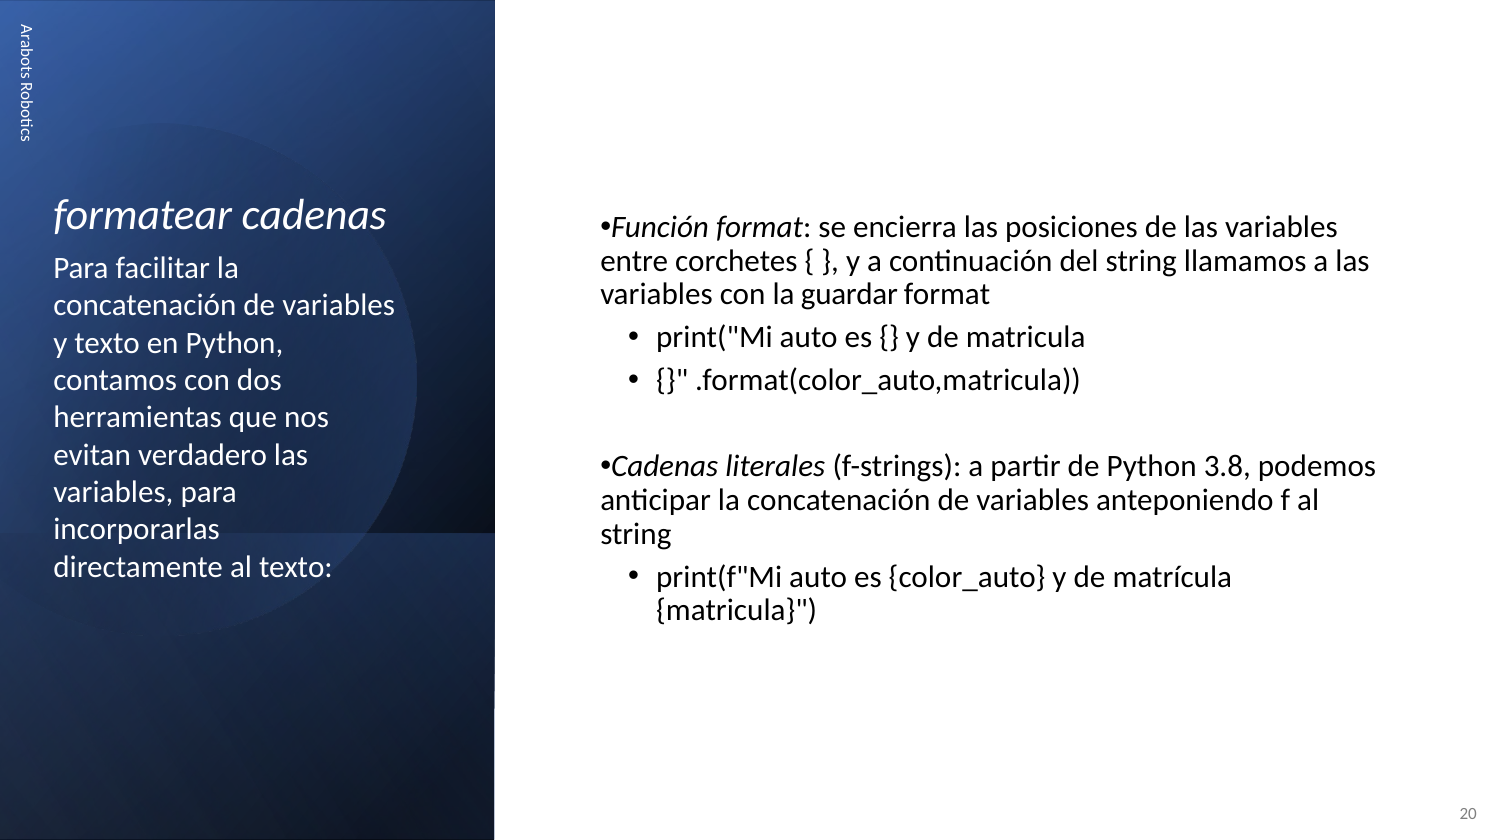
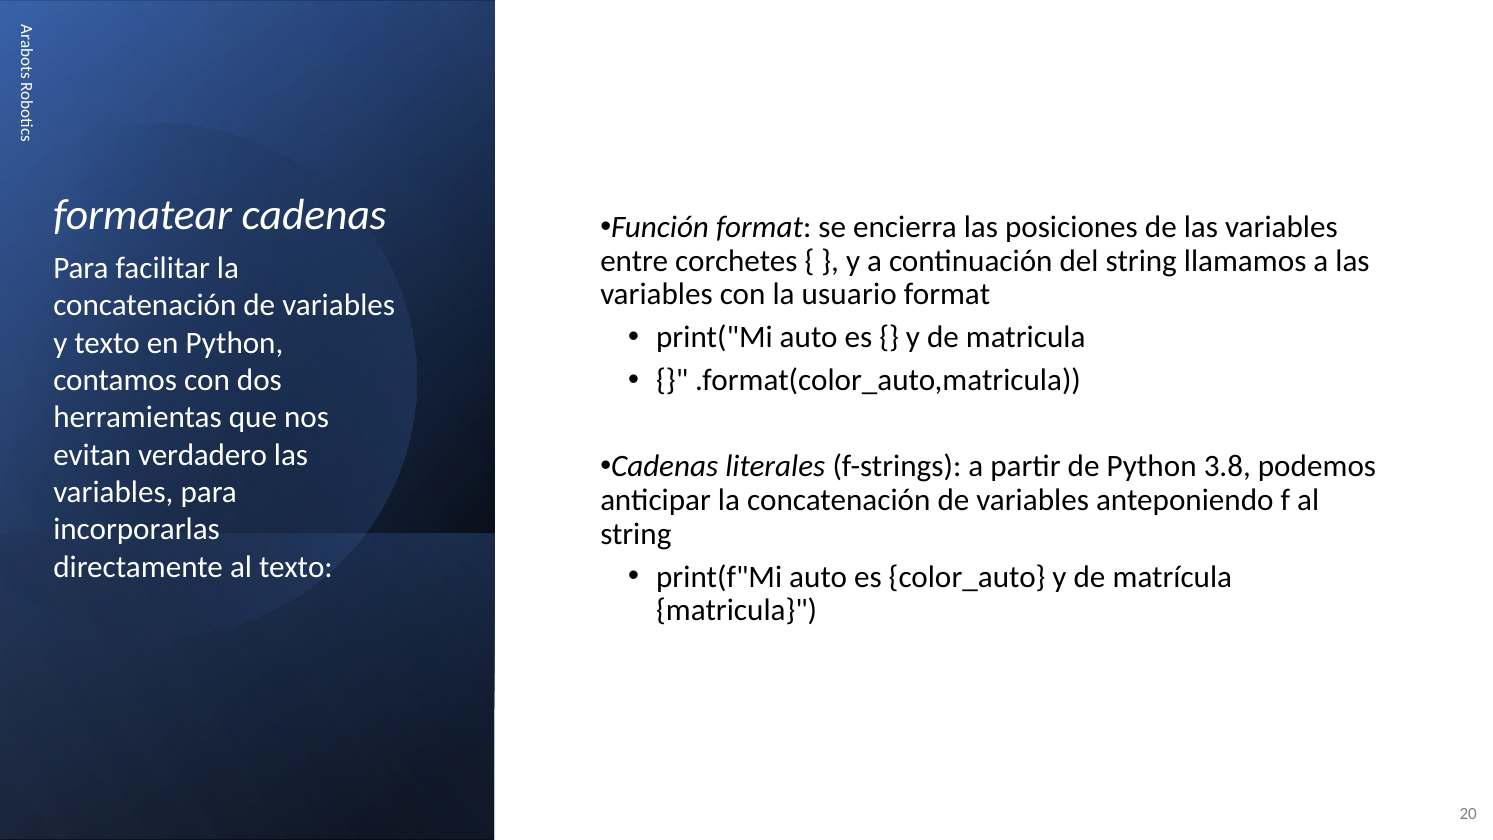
guardar: guardar -> usuario
